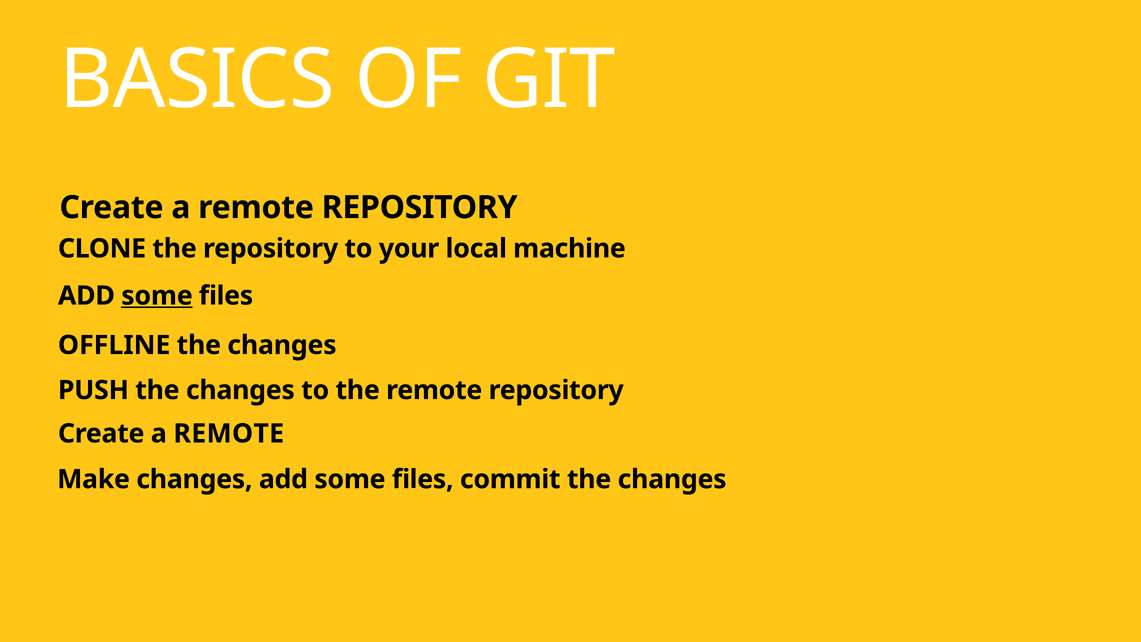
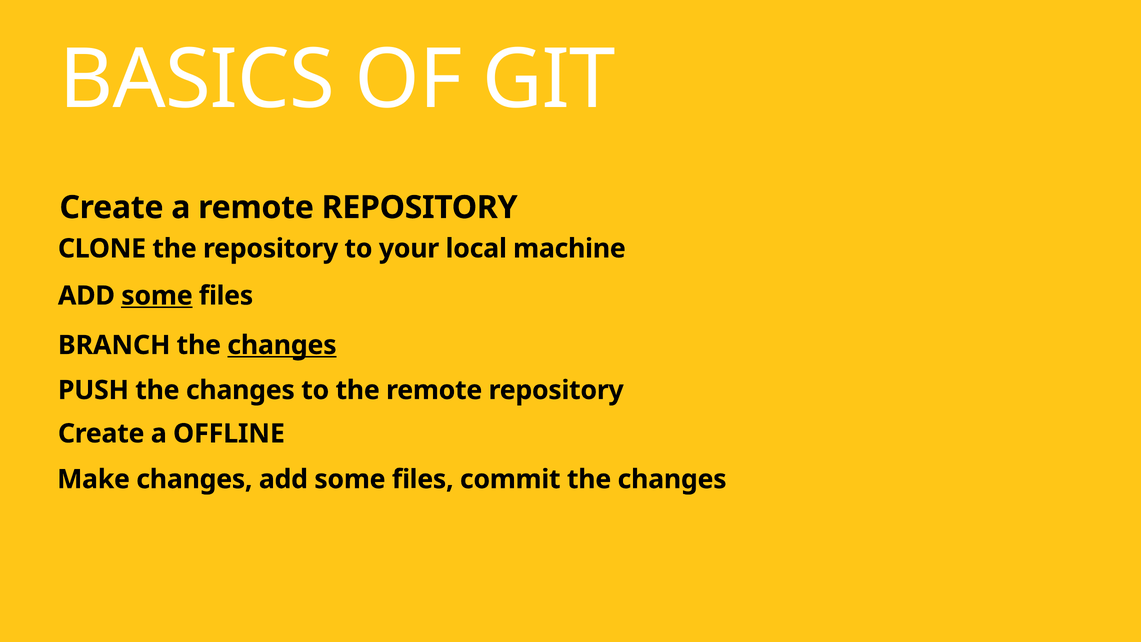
OFFLINE: OFFLINE -> BRANCH
changes at (282, 345) underline: none -> present
REMOTE at (229, 433): REMOTE -> OFFLINE
